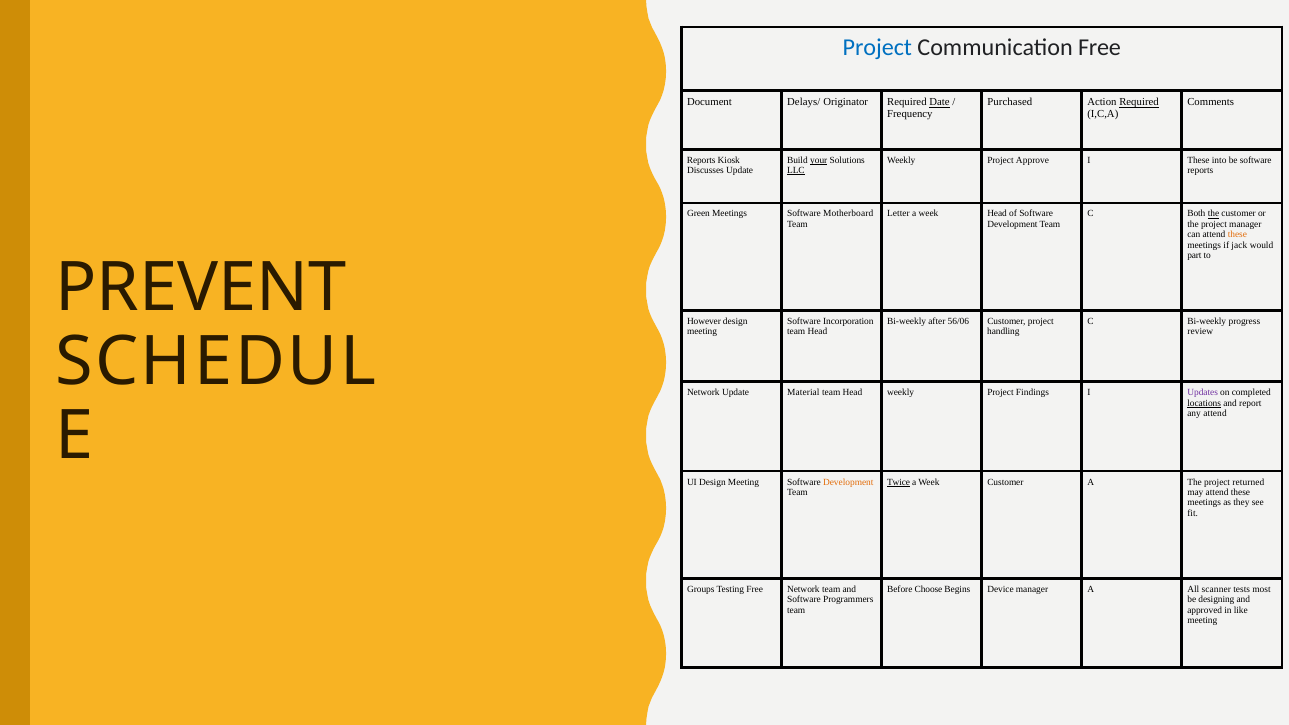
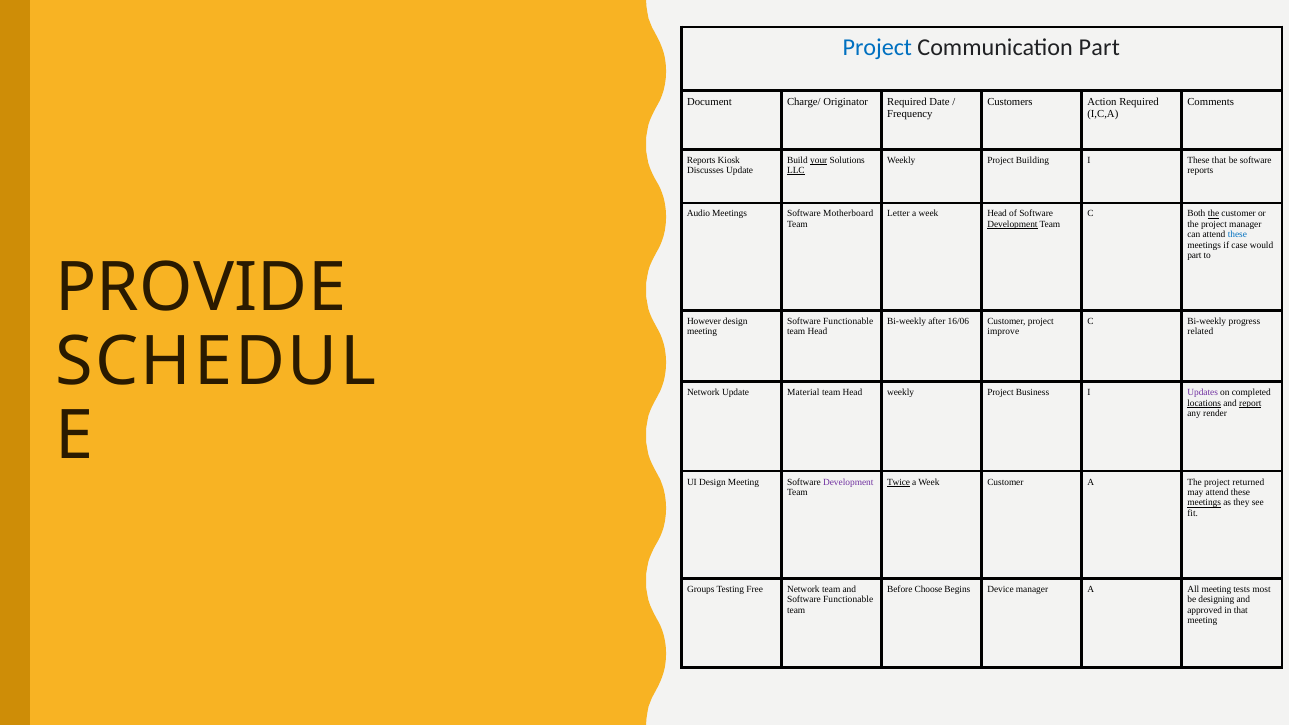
Communication Free: Free -> Part
Delays/: Delays/ -> Charge/
Date underline: present -> none
Purchased: Purchased -> Customers
Required at (1139, 102) underline: present -> none
Approve: Approve -> Building
These into: into -> that
Green: Green -> Audio
Development at (1012, 224) underline: none -> present
these at (1237, 235) colour: orange -> blue
jack: jack -> case
PREVENT: PREVENT -> PROVIDE
Incorporation at (848, 321): Incorporation -> Functionable
56/06: 56/06 -> 16/06
handling: handling -> improve
review: review -> related
Findings: Findings -> Business
report underline: none -> present
any attend: attend -> render
Development at (848, 482) colour: orange -> purple
meetings at (1204, 503) underline: none -> present
All scanner: scanner -> meeting
Programmers at (848, 600): Programmers -> Functionable
in like: like -> that
